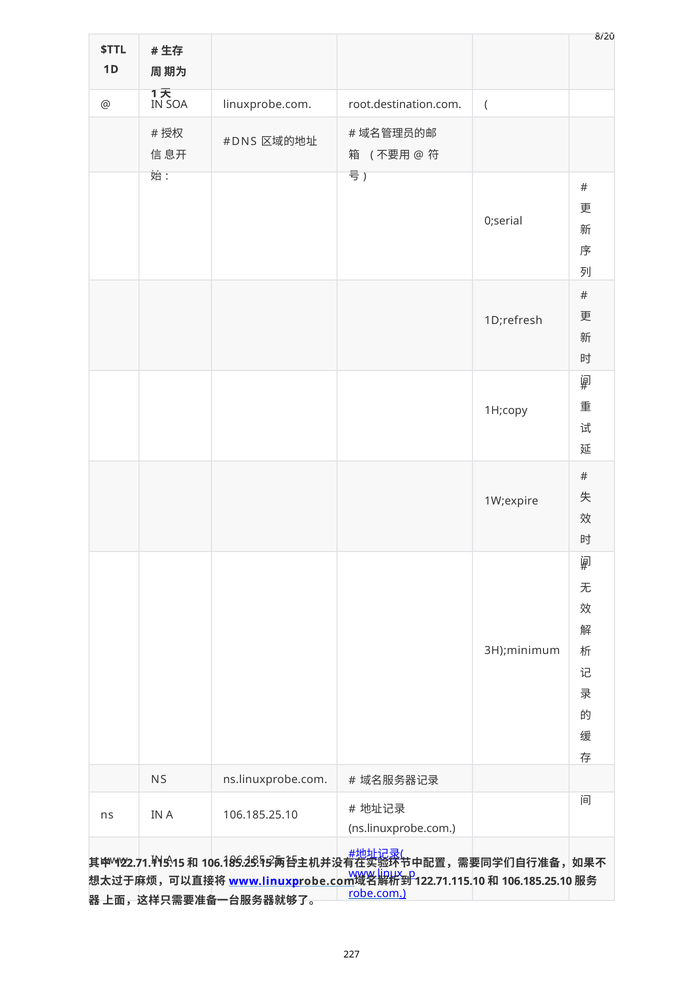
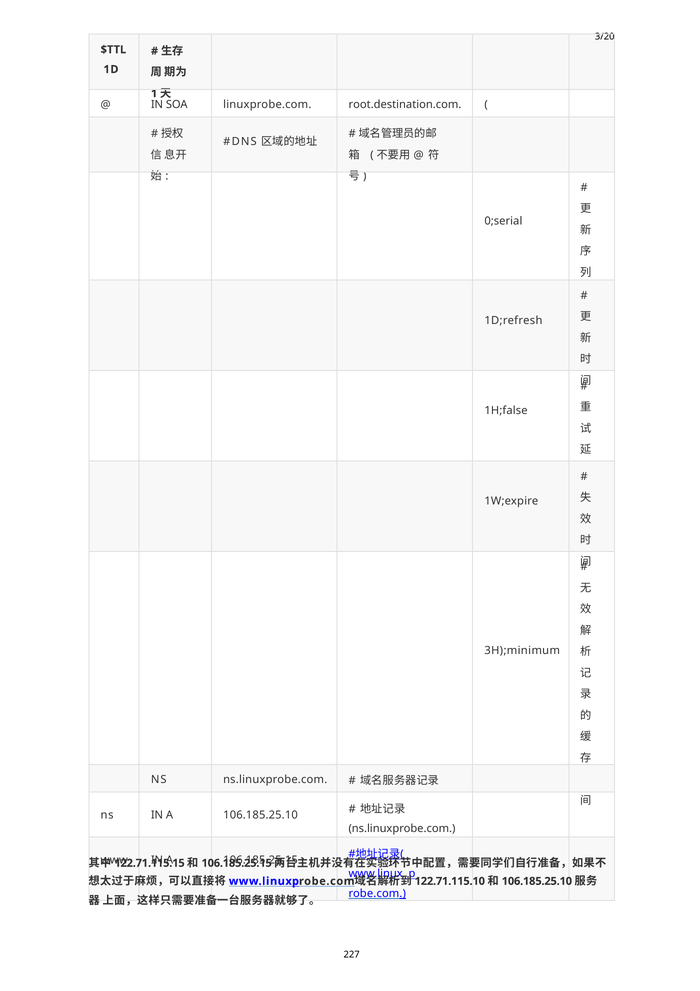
8/20: 8/20 -> 3/20
1H;copy: 1H;copy -> 1H;false
